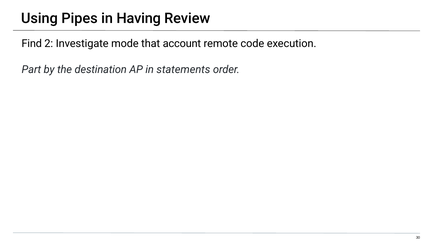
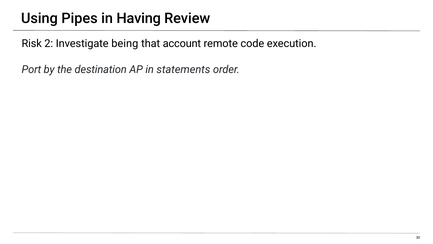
Find: Find -> Risk
mode: mode -> being
Part: Part -> Port
